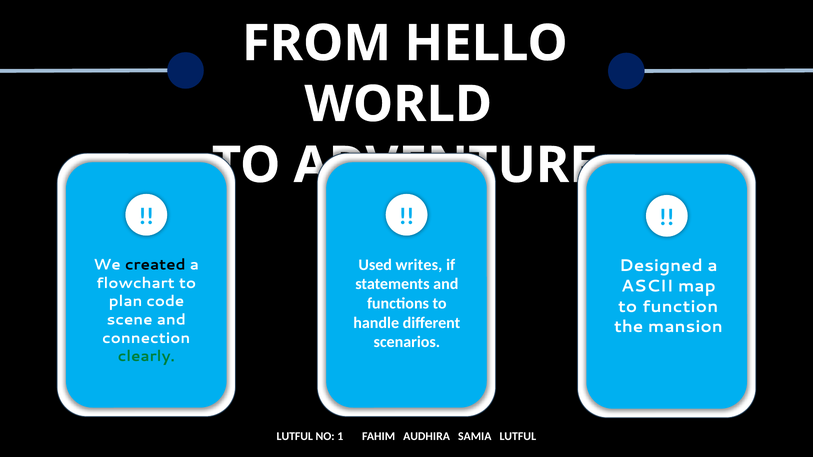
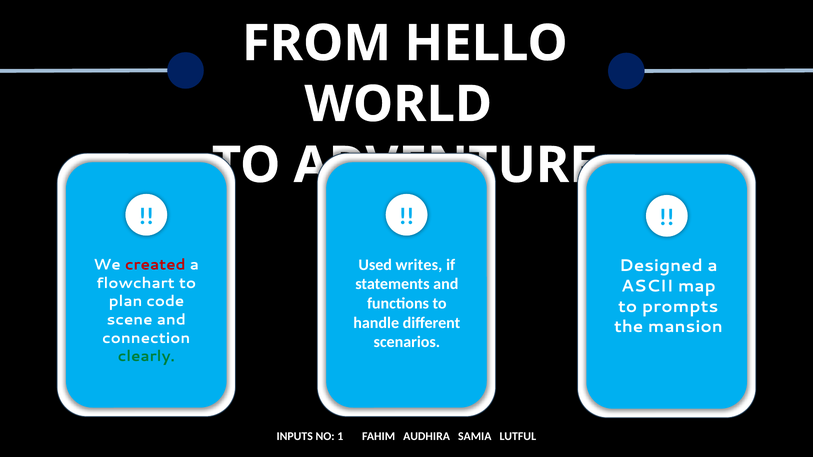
created colour: black -> red
function: function -> prompts
LUTFUL at (295, 437): LUTFUL -> INPUTS
